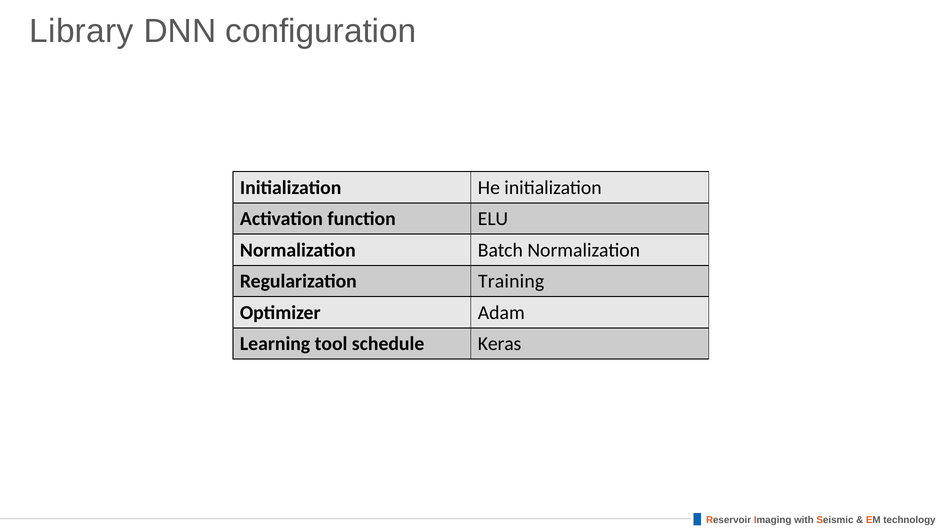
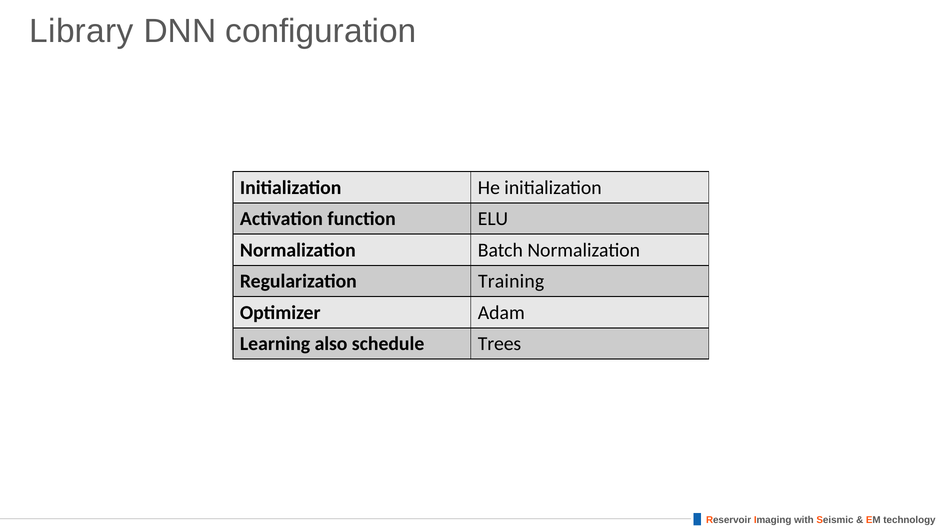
tool: tool -> also
Keras: Keras -> Trees
